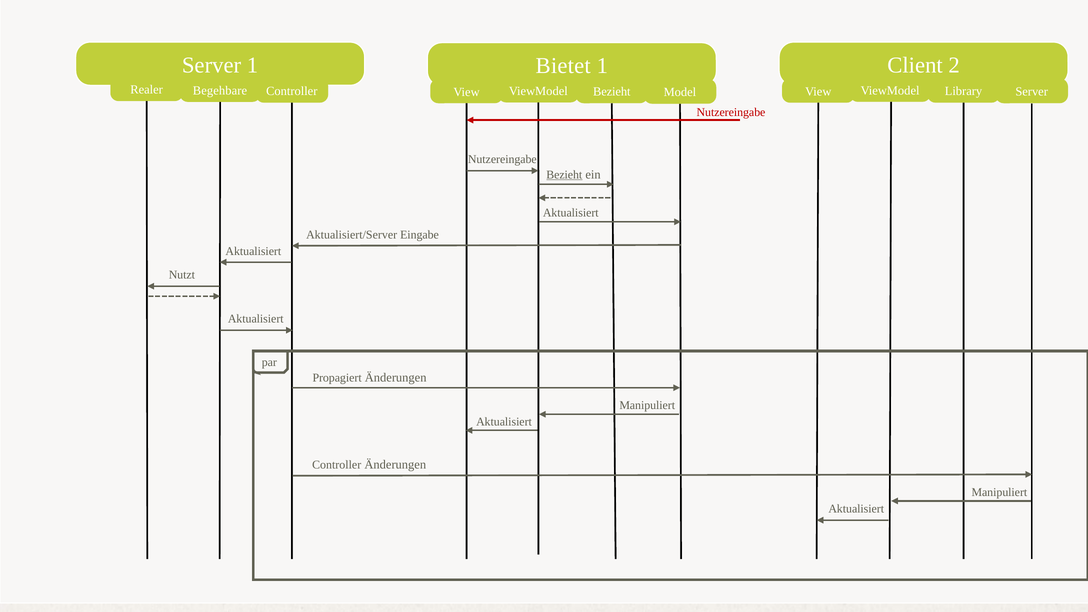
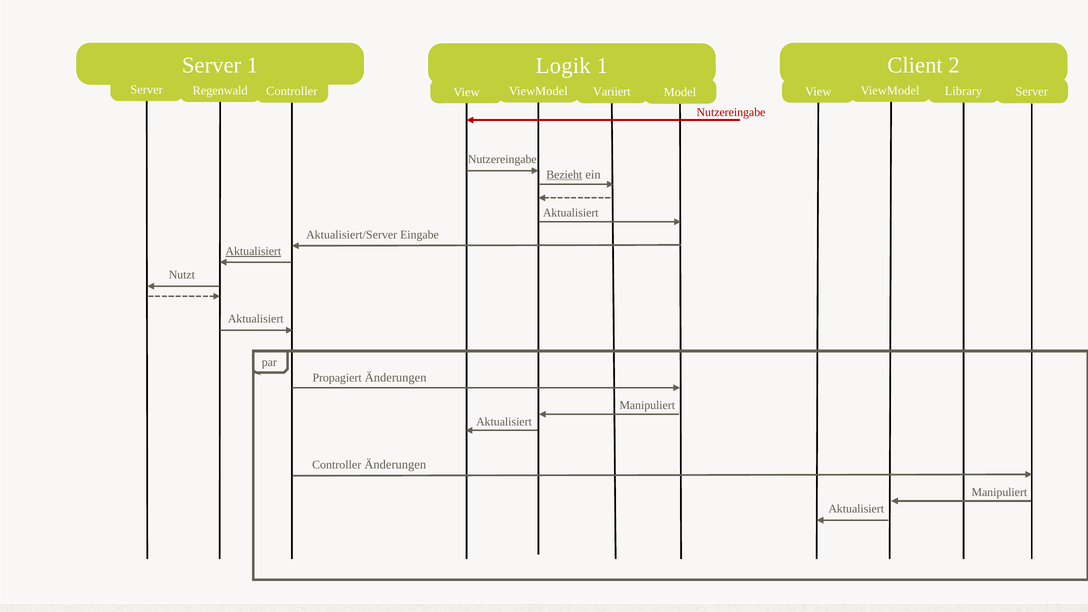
Bietet: Bietet -> Logik
Realer at (147, 90): Realer -> Server
Begehbare: Begehbare -> Regenwald
View Bezieht: Bezieht -> Variiert
Aktualisiert at (253, 251) underline: none -> present
